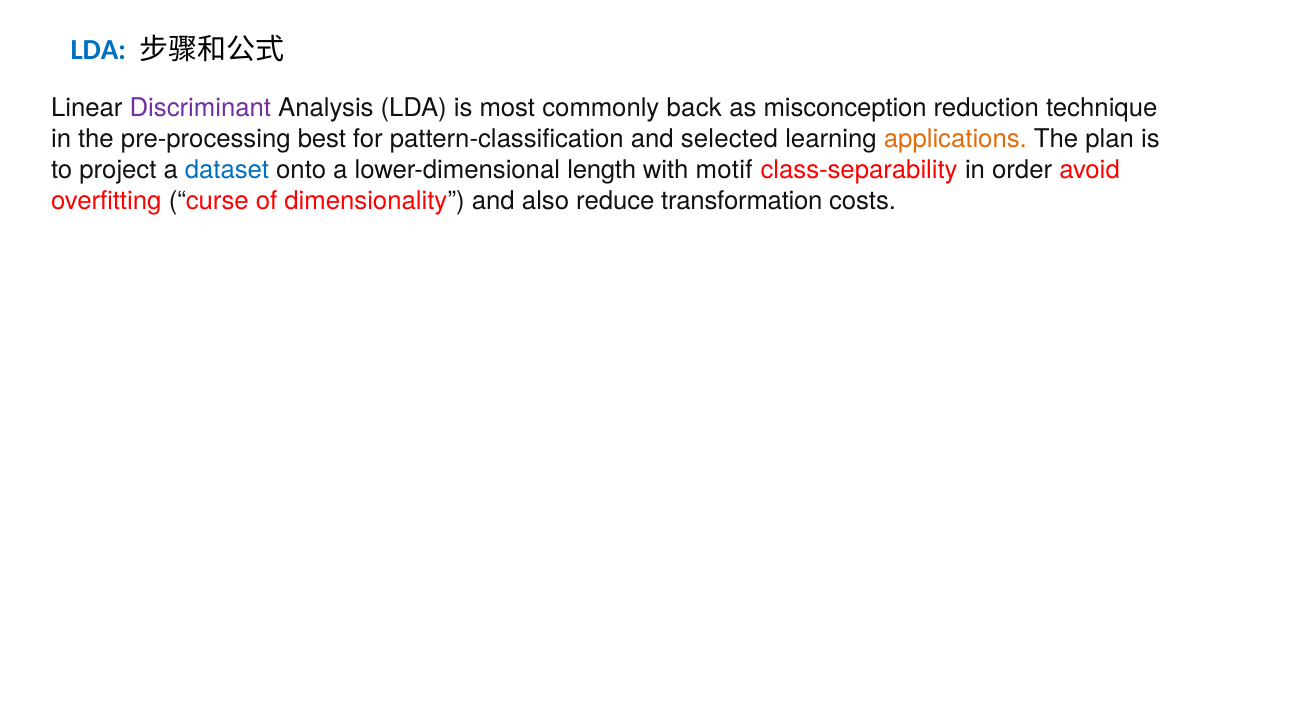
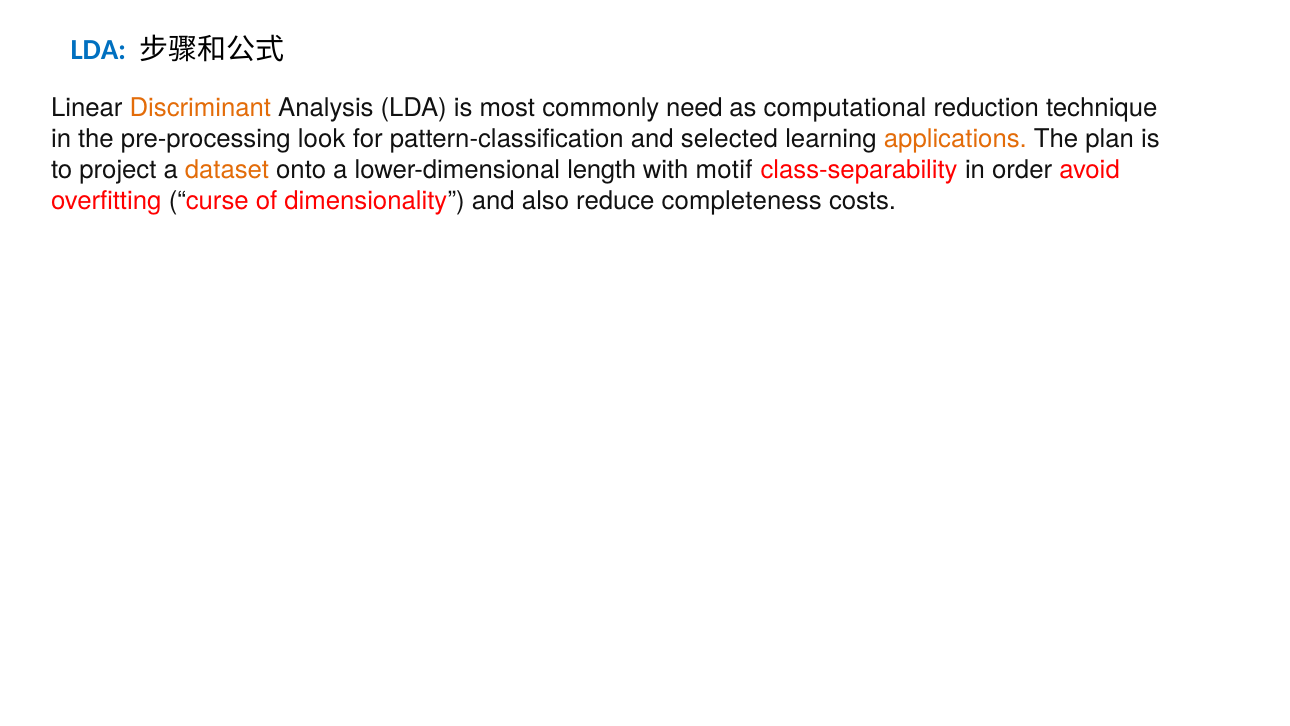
Discriminant colour: purple -> orange
back: back -> need
misconception: misconception -> computational
best: best -> look
dataset colour: blue -> orange
transformation: transformation -> completeness
